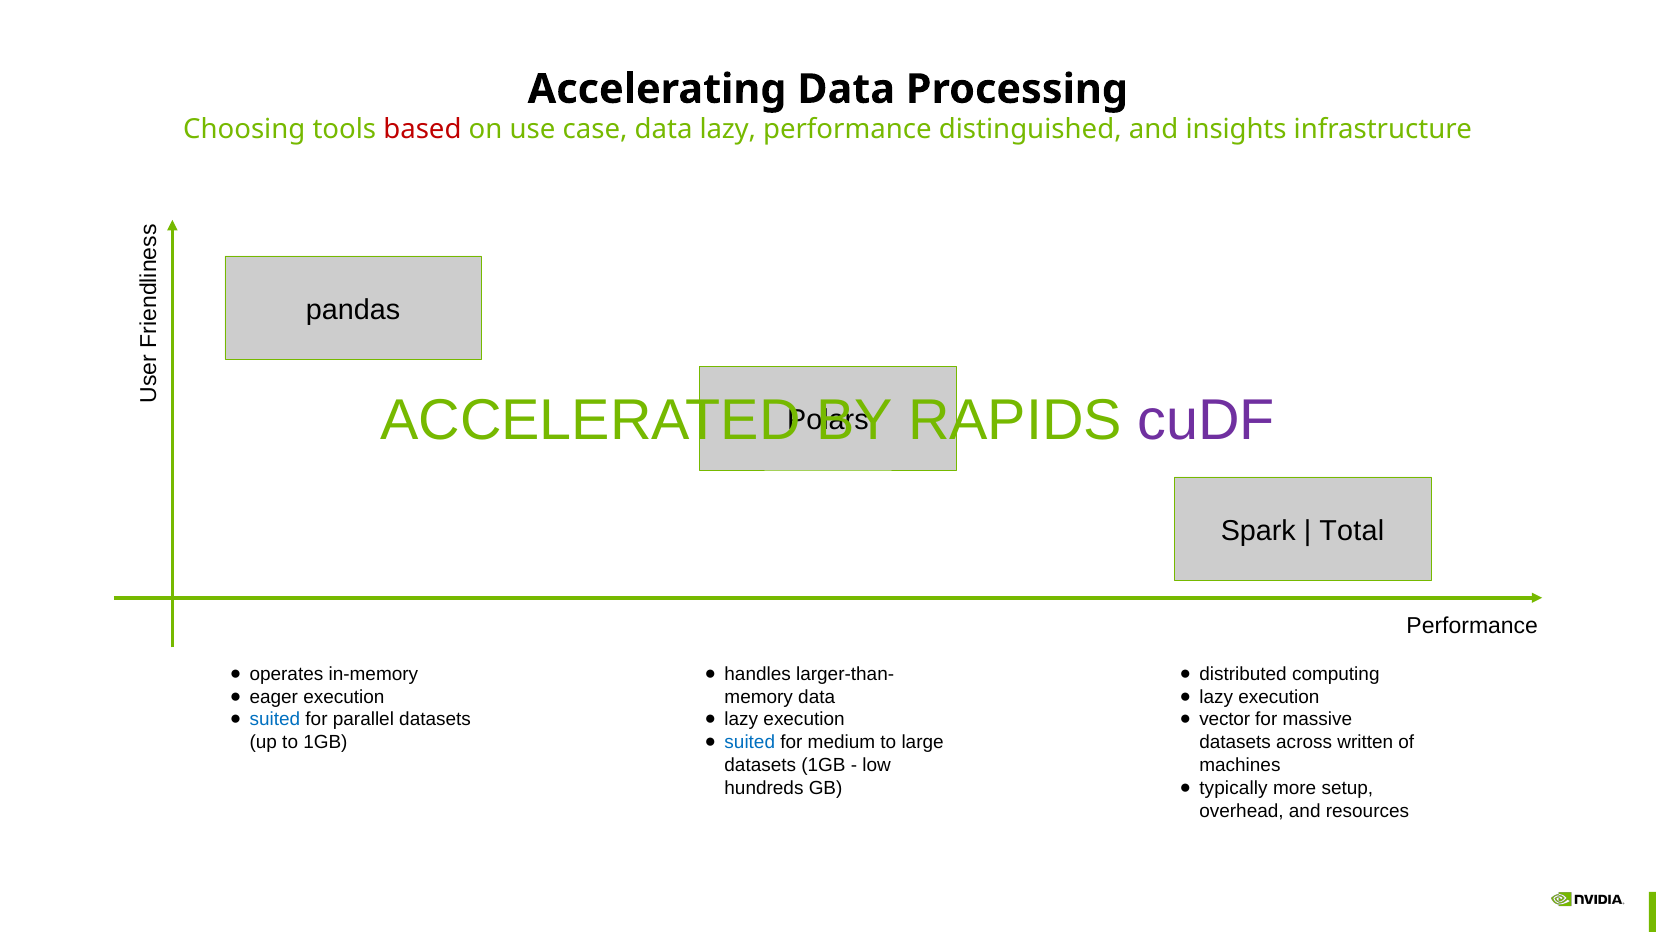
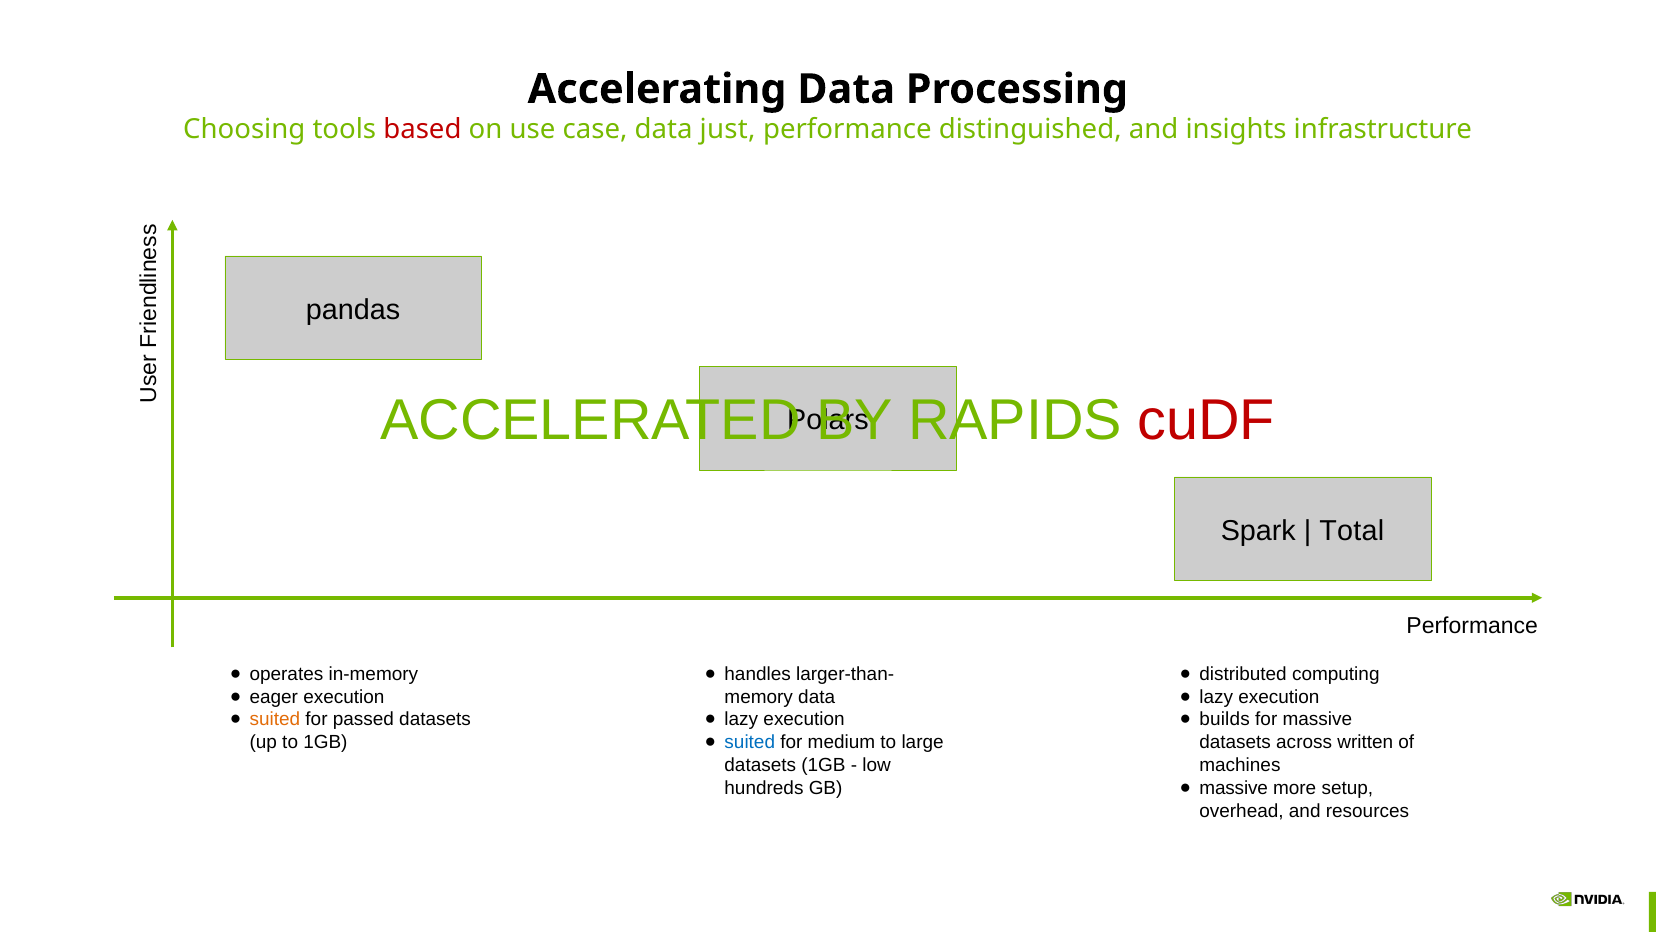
data lazy: lazy -> just
cuDF colour: purple -> red
suited at (275, 719) colour: blue -> orange
parallel: parallel -> passed
vector: vector -> builds
typically at (1234, 788): typically -> massive
